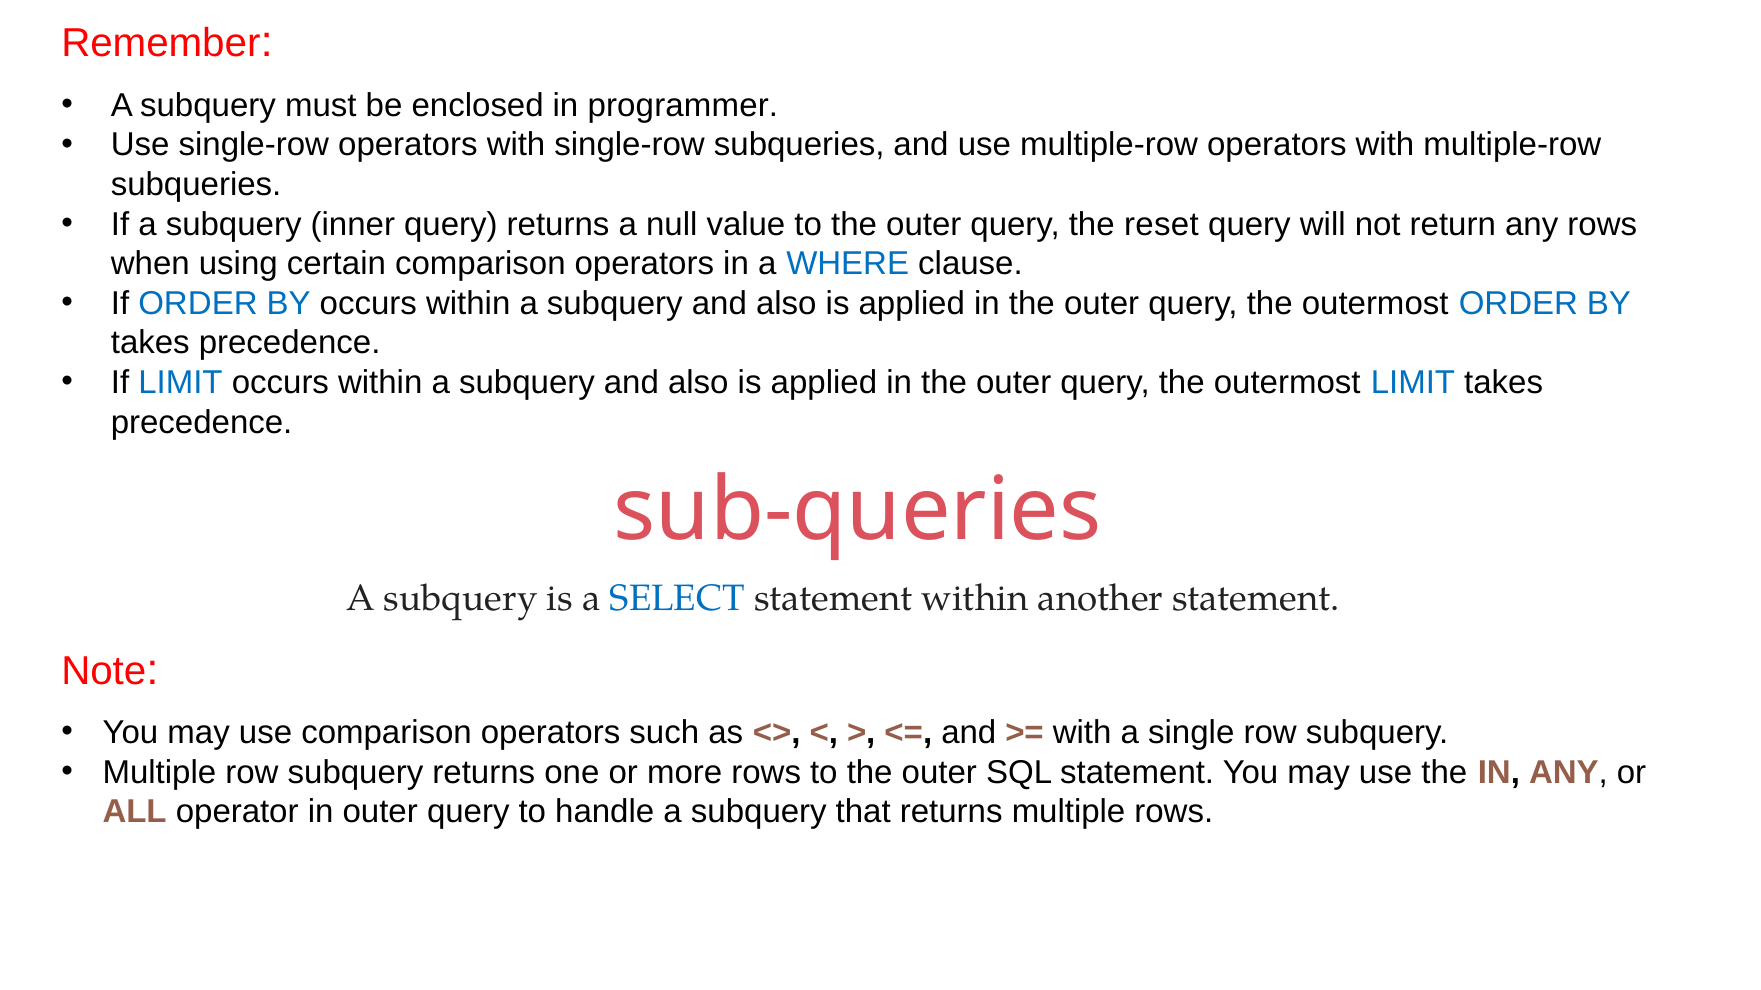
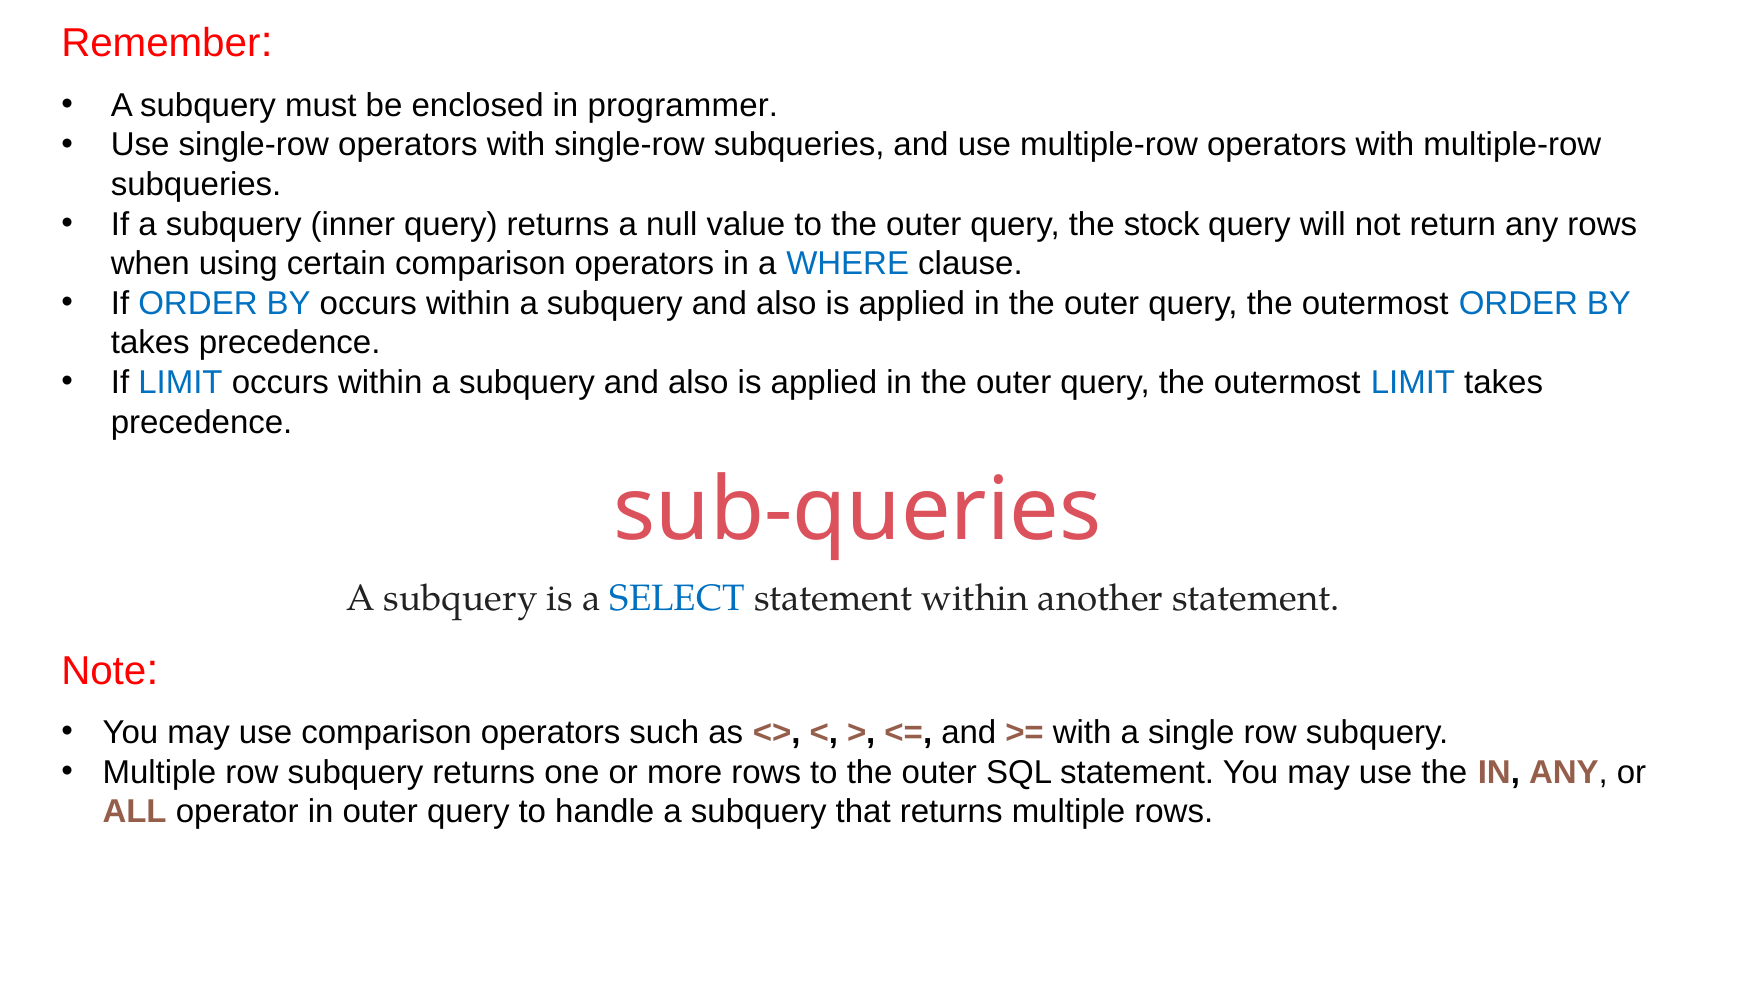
reset: reset -> stock
